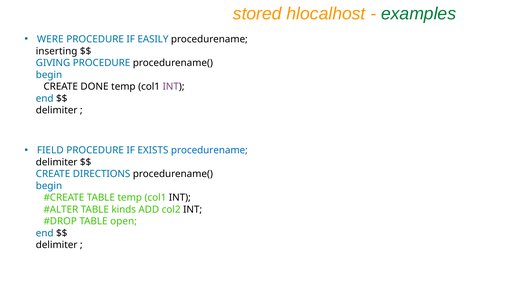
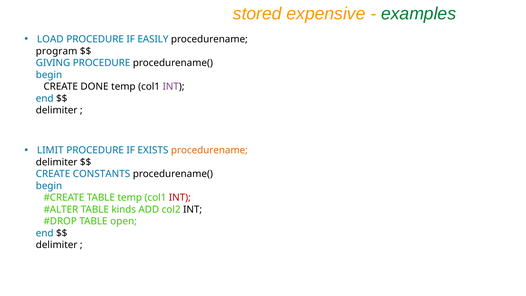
hlocalhost: hlocalhost -> expensive
WERE: WERE -> LOAD
inserting: inserting -> program
FIELD: FIELD -> LIMIT
procedurename at (209, 150) colour: blue -> orange
DIRECTIONS: DIRECTIONS -> CONSTANTS
INT at (180, 198) colour: black -> red
